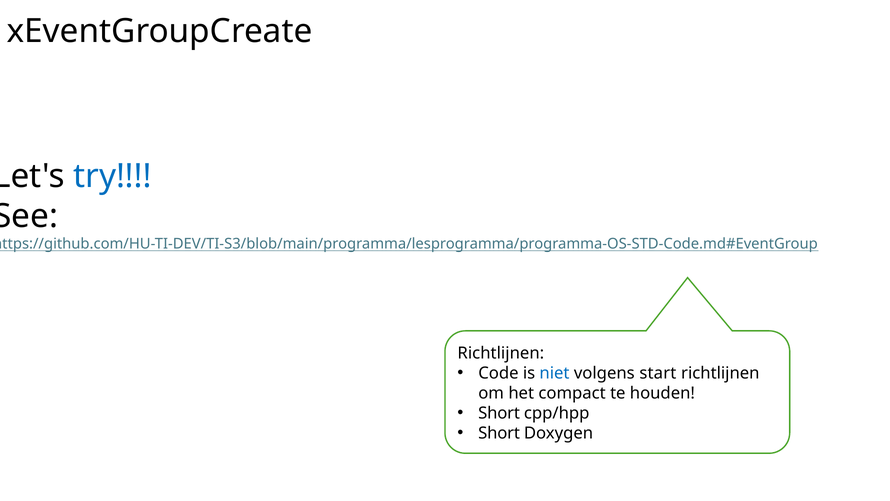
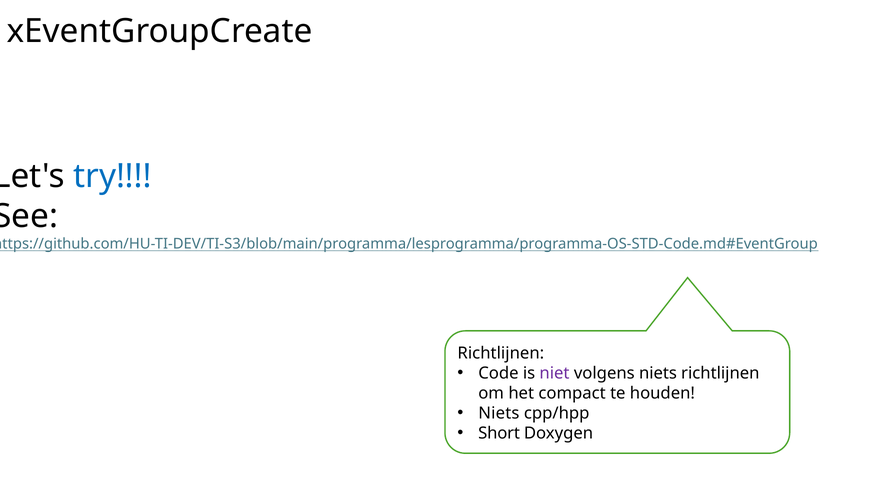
niet colour: blue -> purple
volgens start: start -> niets
Short at (499, 413): Short -> Niets
